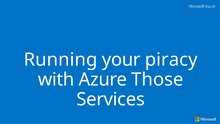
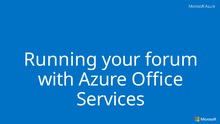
piracy: piracy -> forum
Those: Those -> Office
